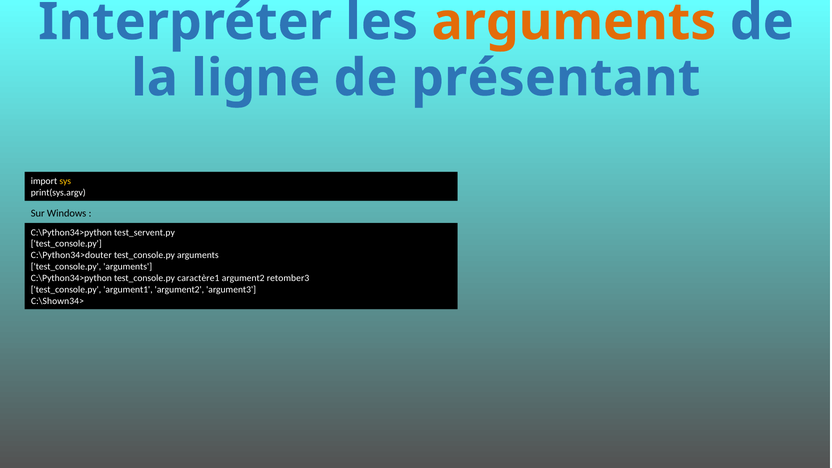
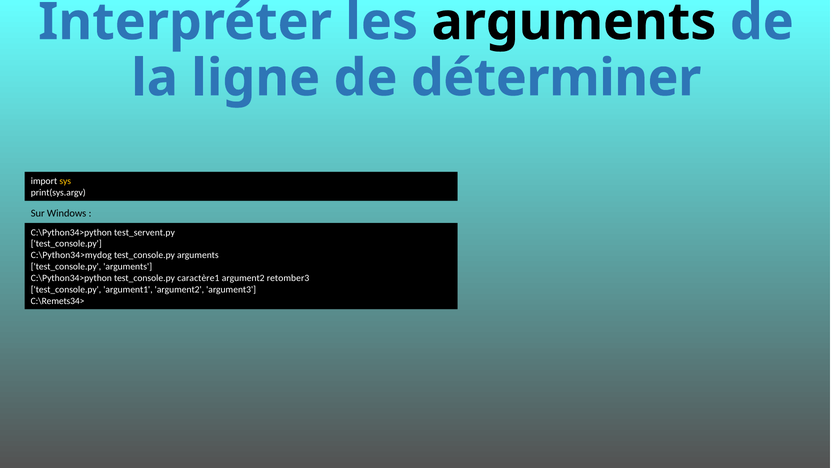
arguments at (574, 22) colour: orange -> black
présentant: présentant -> déterminer
C:\Python34>douter: C:\Python34>douter -> C:\Python34>mydog
C:\Shown34>: C:\Shown34> -> C:\Remets34>
